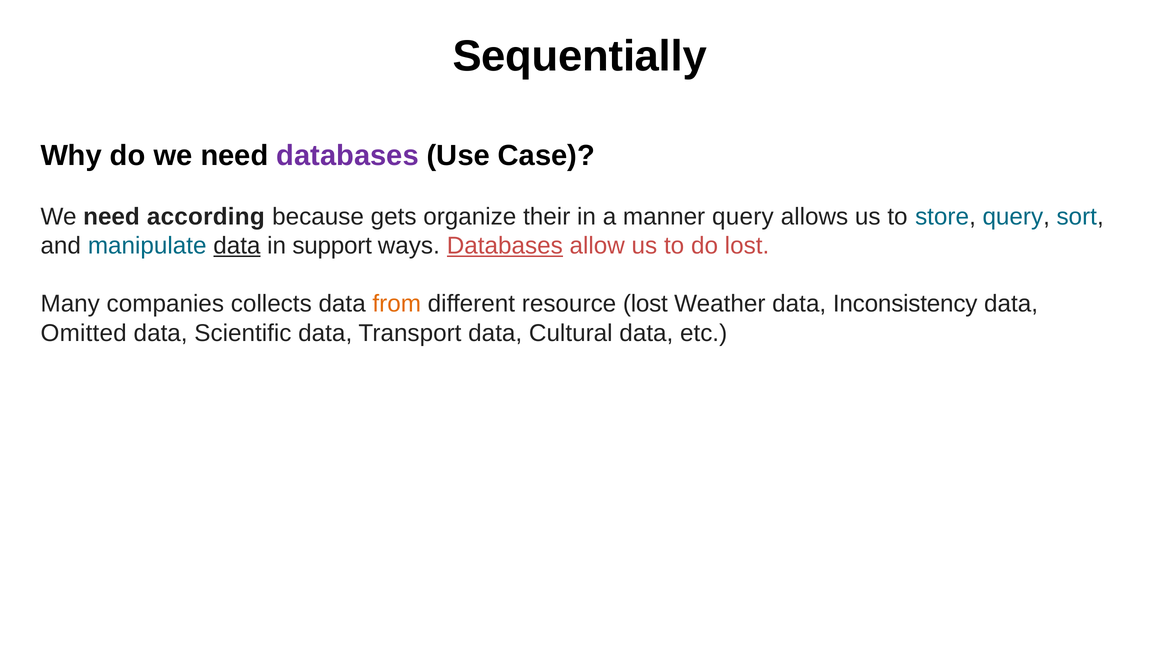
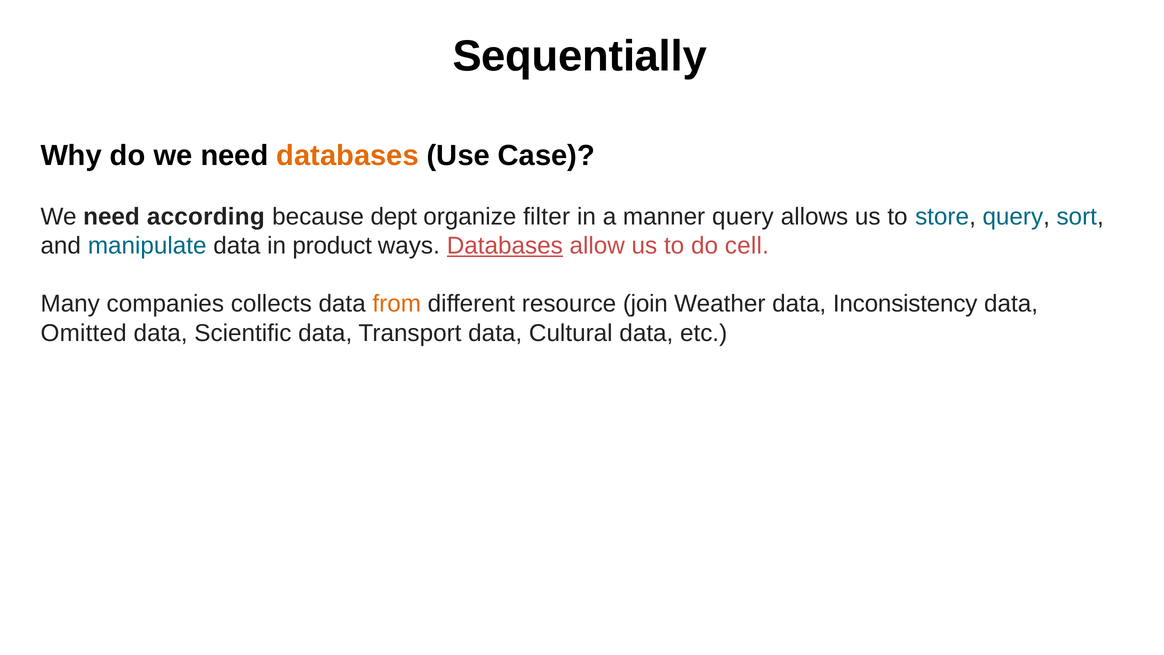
databases at (348, 156) colour: purple -> orange
gets: gets -> dept
their: their -> filter
data at (237, 246) underline: present -> none
support: support -> product
do lost: lost -> cell
resource lost: lost -> join
